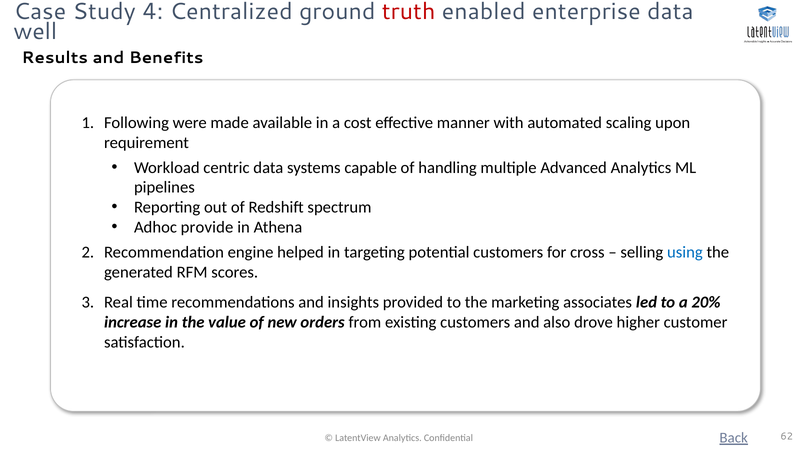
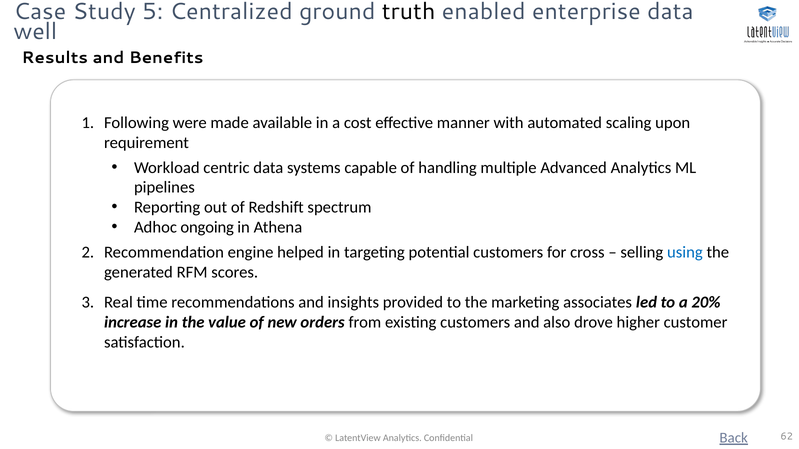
4: 4 -> 5
truth colour: red -> black
provide: provide -> ongoing
